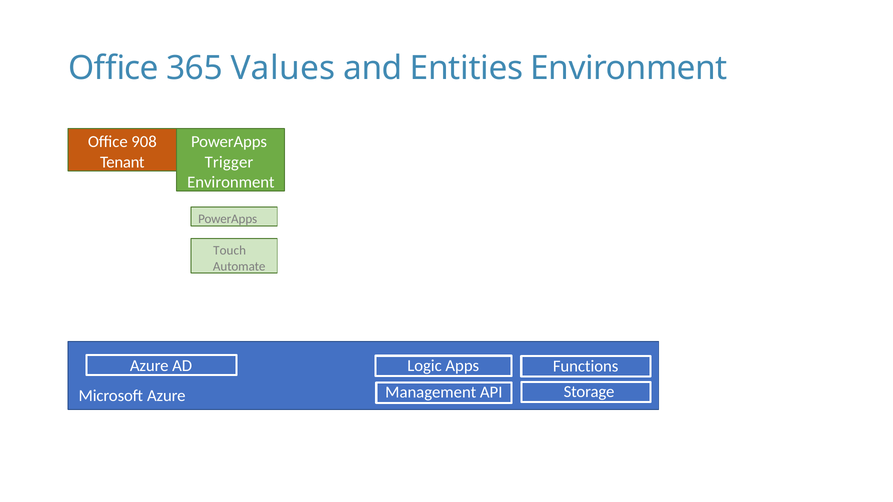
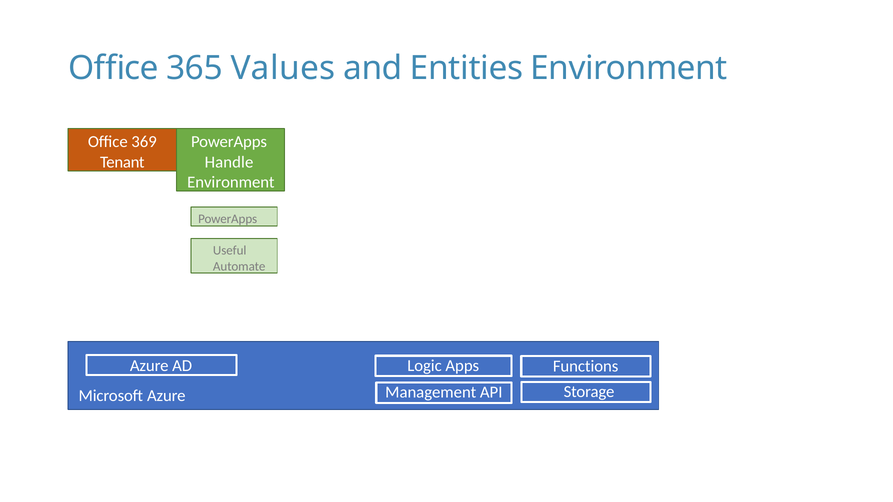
908: 908 -> 369
Trigger: Trigger -> Handle
Touch: Touch -> Useful
